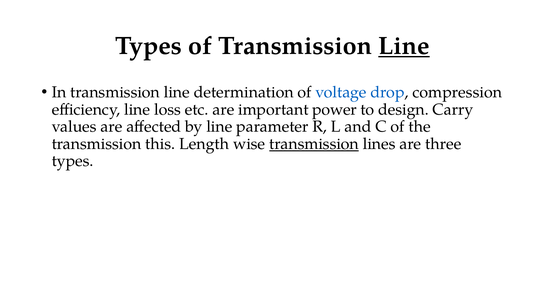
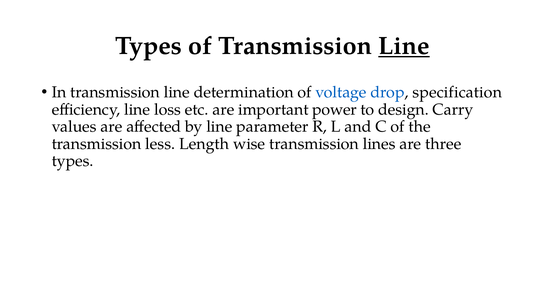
compression: compression -> specification
this: this -> less
transmission at (314, 144) underline: present -> none
